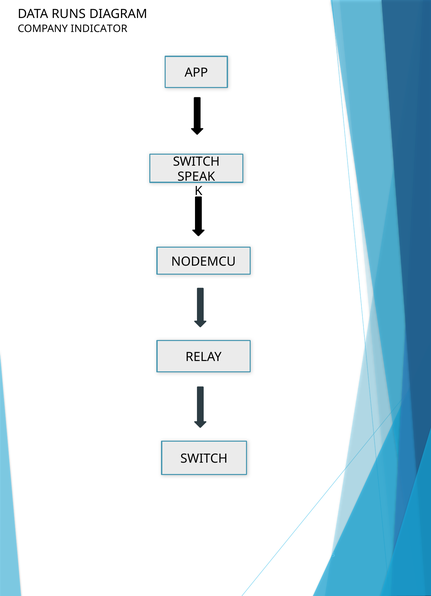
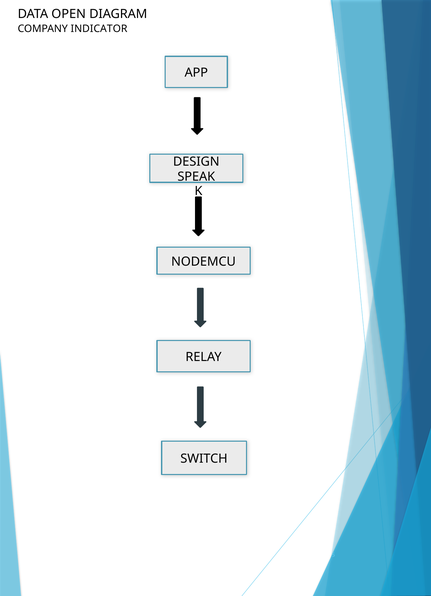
RUNS: RUNS -> OPEN
SWITCH at (196, 161): SWITCH -> DESIGN
